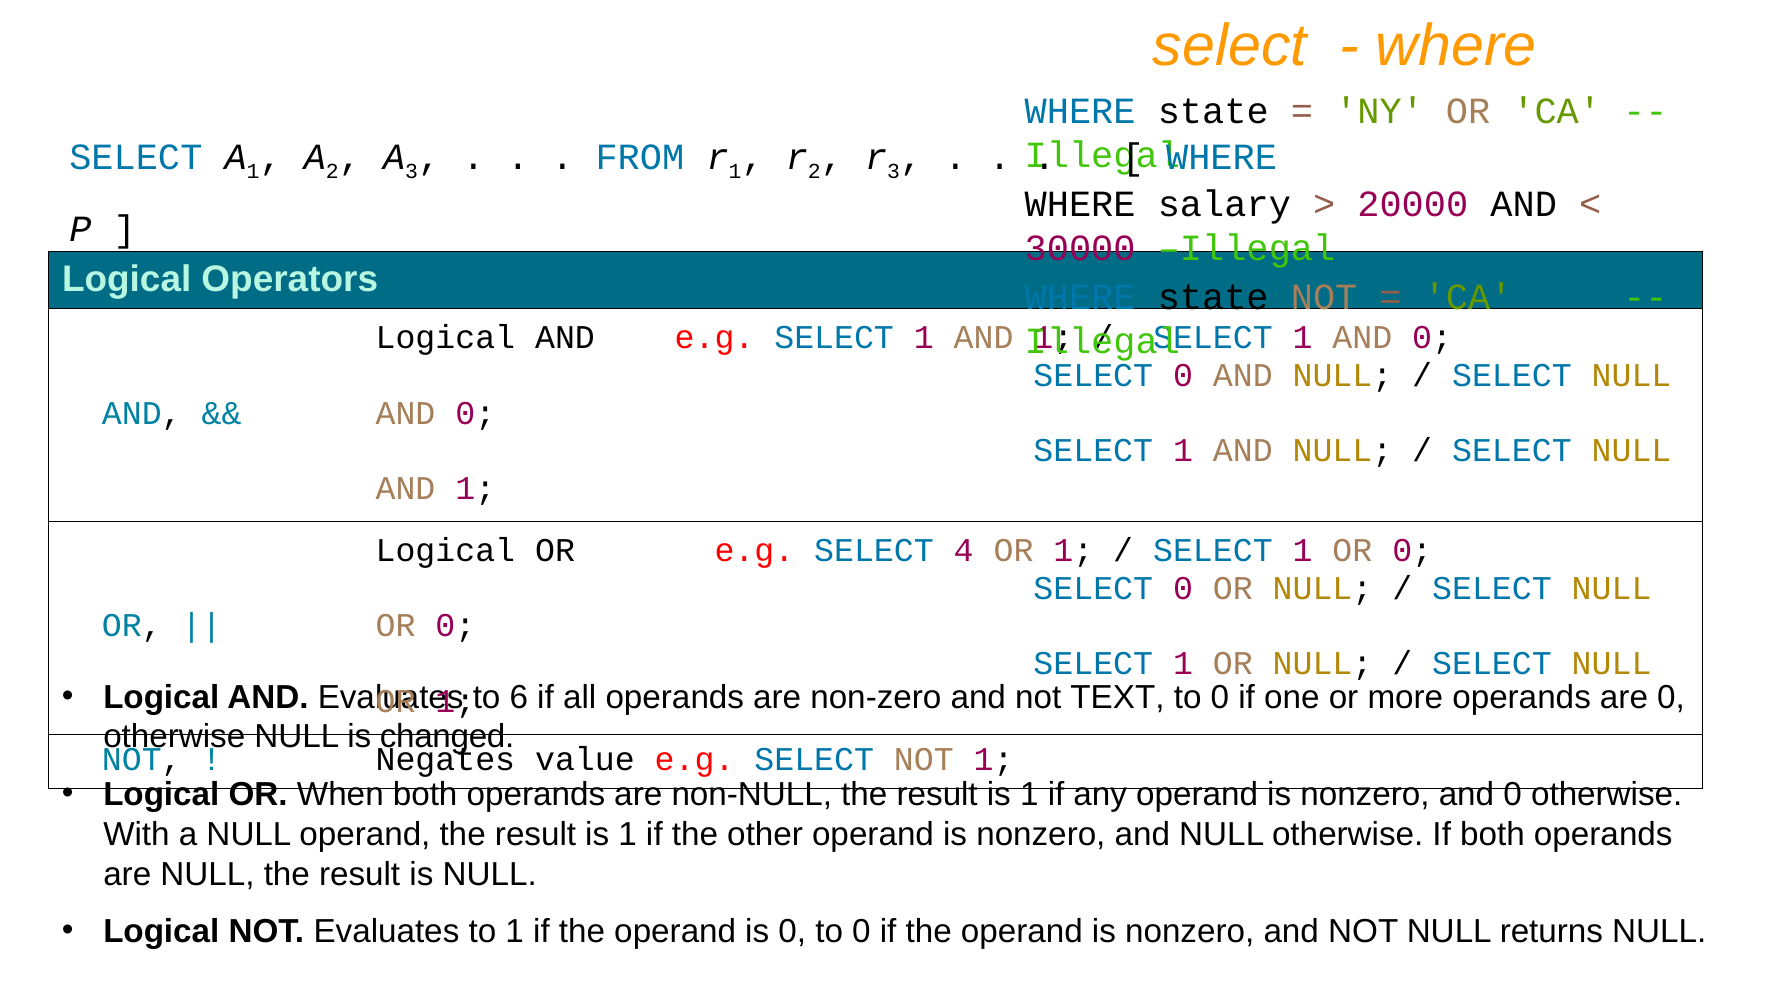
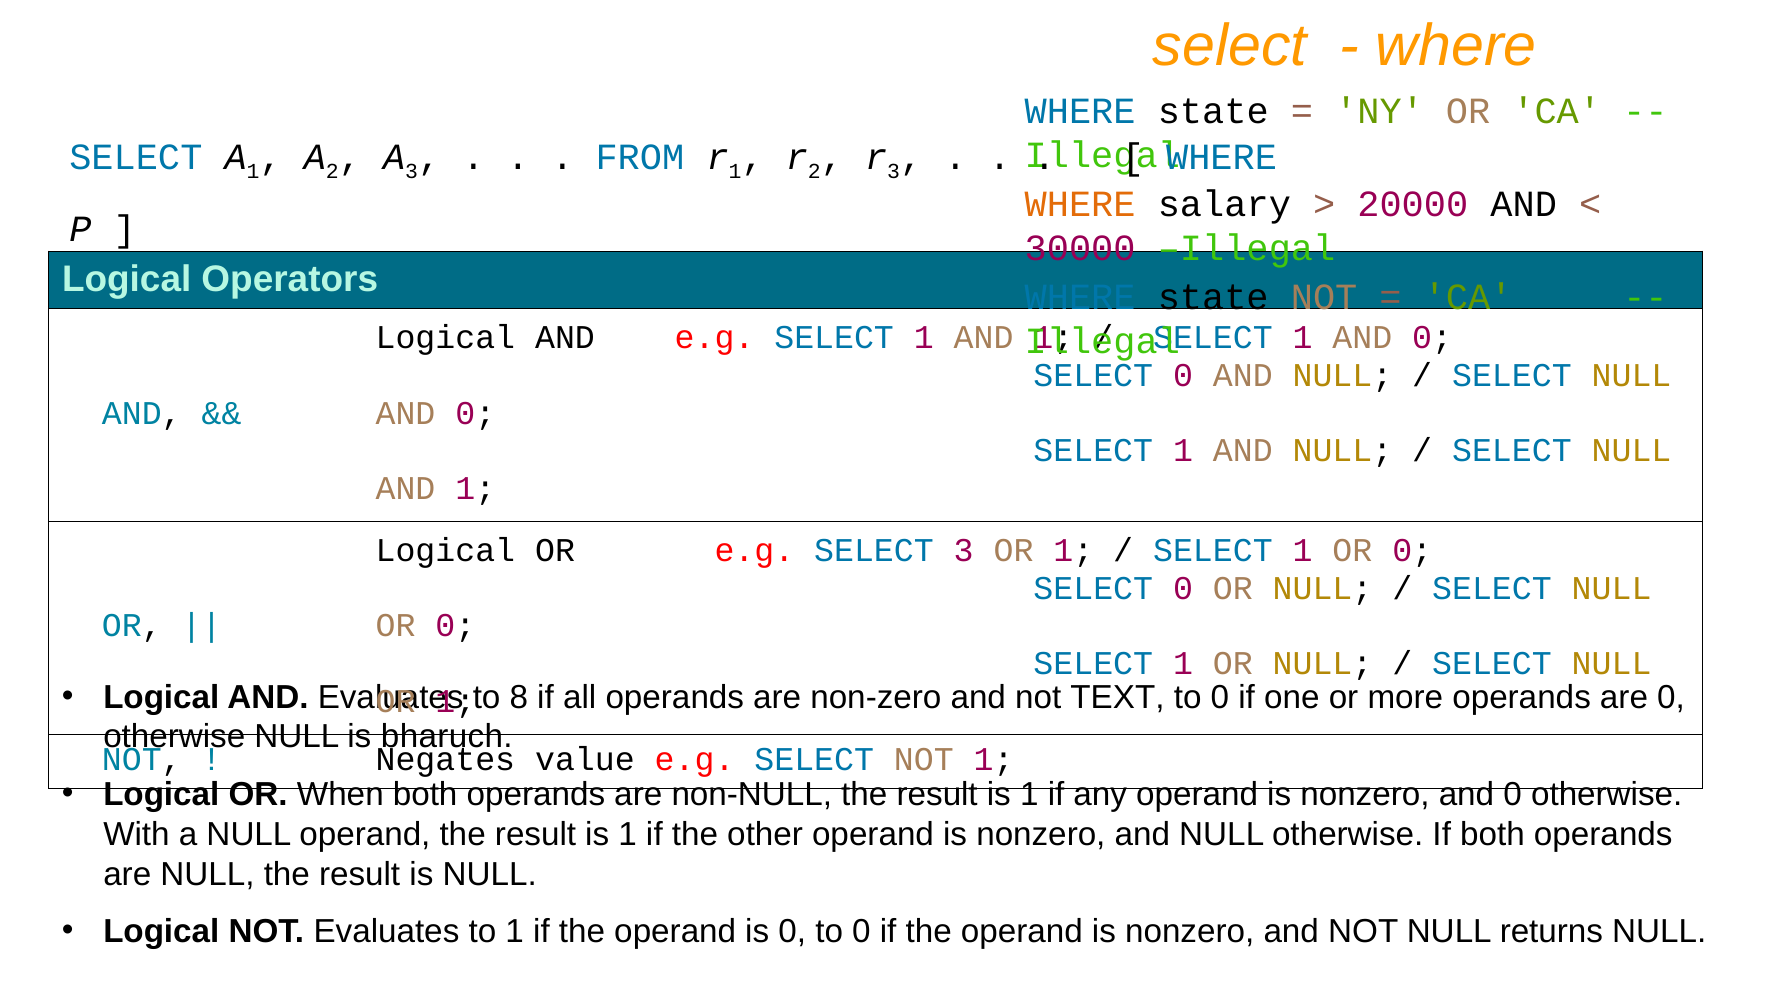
WHERE at (1080, 204) colour: black -> orange
SELECT 4: 4 -> 3
6: 6 -> 8
changed: changed -> bharuch
